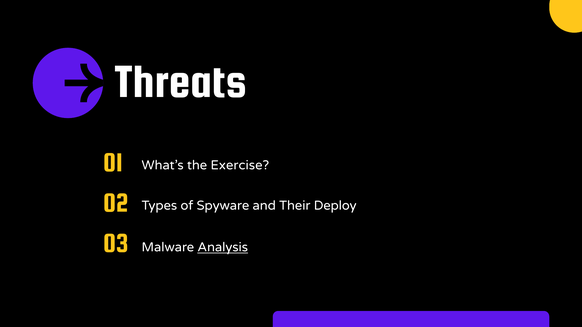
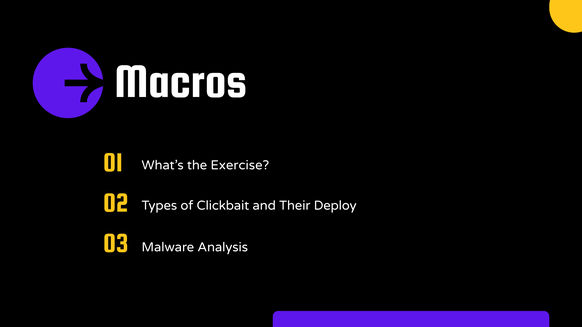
Threats: Threats -> Macros
Spyware: Spyware -> Clickbait
Analysis underline: present -> none
